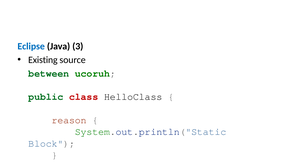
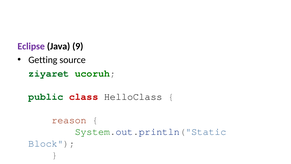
Eclipse colour: blue -> purple
3: 3 -> 9
Existing: Existing -> Getting
between: between -> ziyaret
